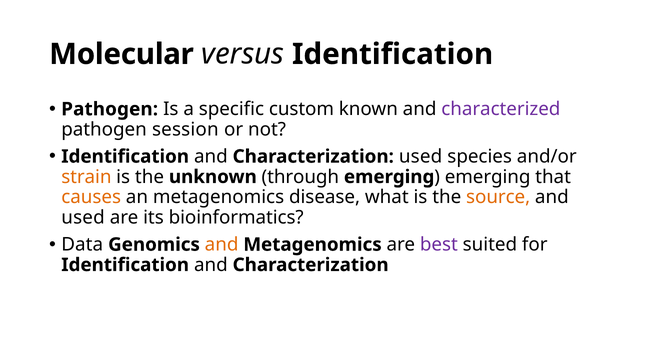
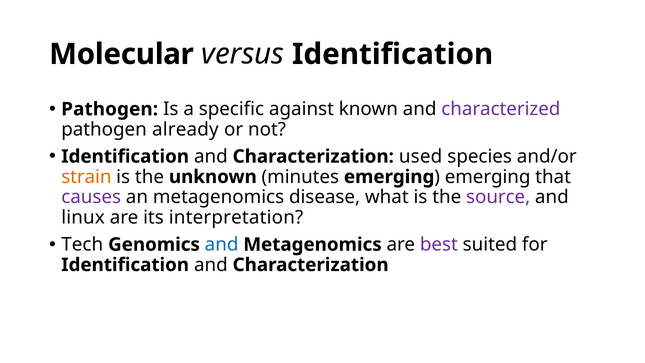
custom: custom -> against
session: session -> already
through: through -> minutes
causes colour: orange -> purple
source colour: orange -> purple
used at (83, 217): used -> linux
bioinformatics: bioinformatics -> interpretation
Data: Data -> Tech
and at (222, 244) colour: orange -> blue
